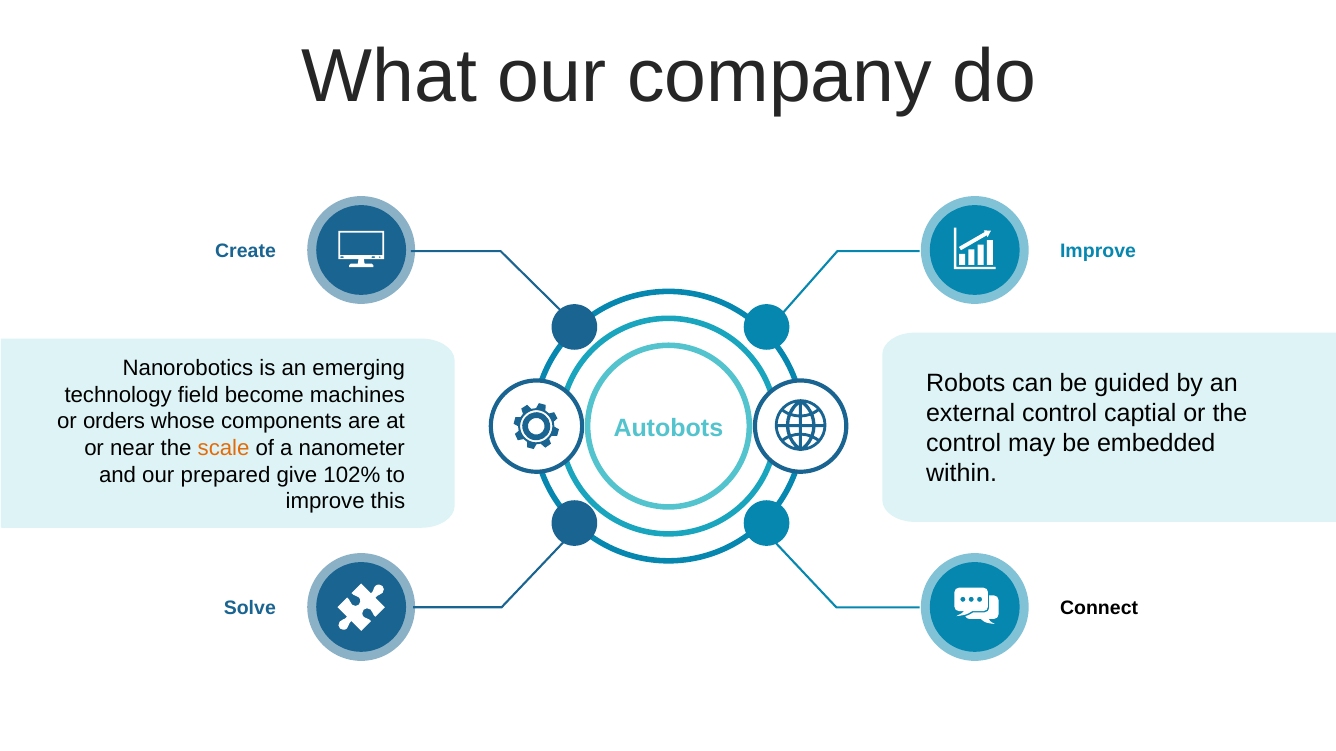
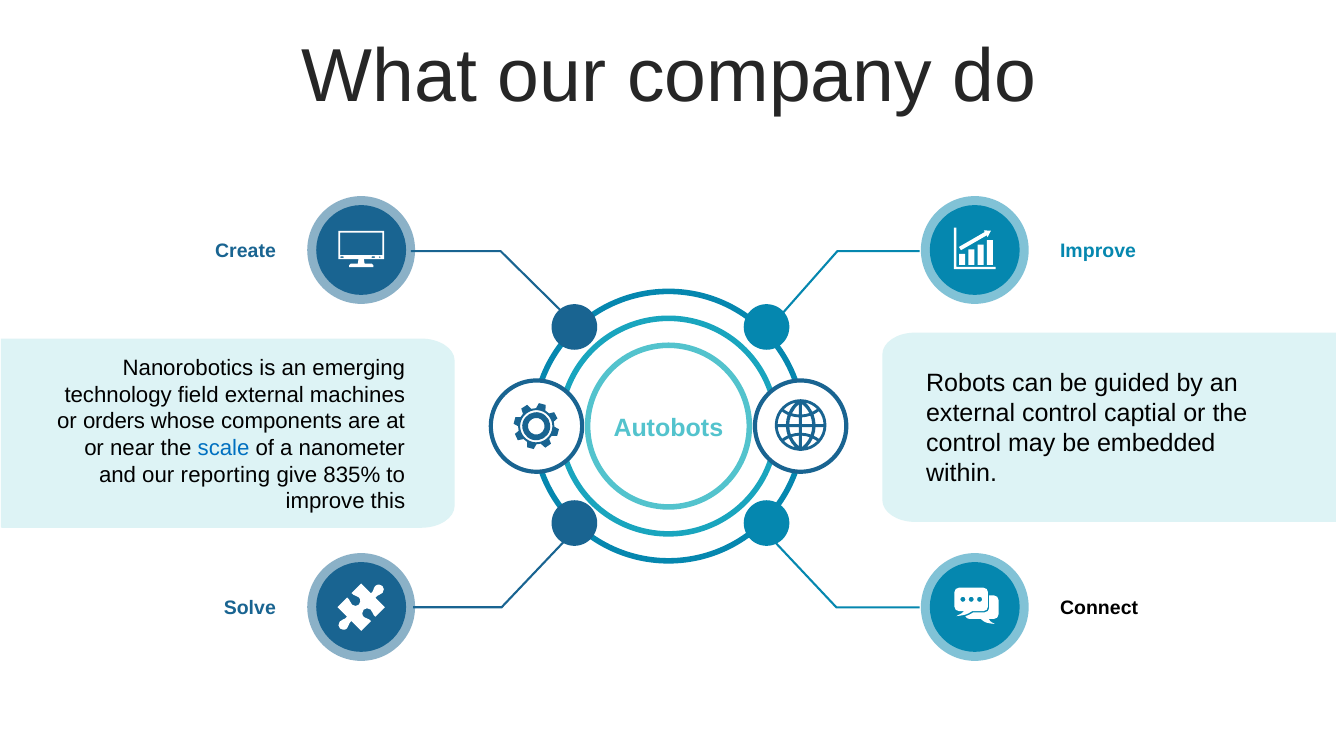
field become: become -> external
scale colour: orange -> blue
prepared: prepared -> reporting
102%: 102% -> 835%
